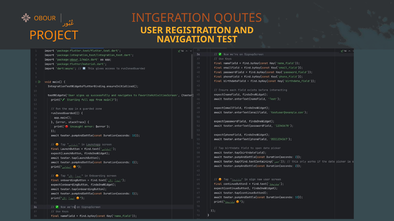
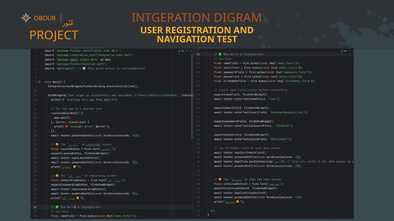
QOUTES: QOUTES -> DIGRAM
